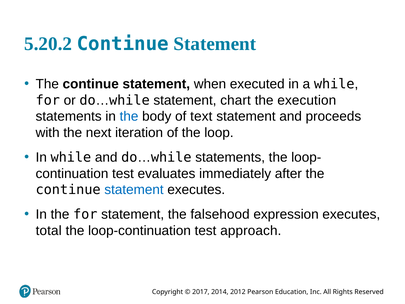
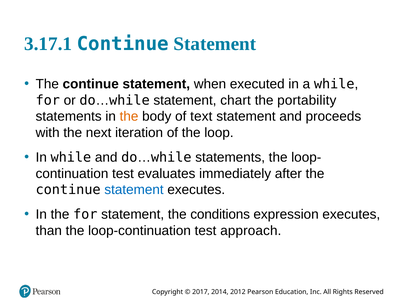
5.20.2: 5.20.2 -> 3.17.1
execution: execution -> portability
the at (129, 116) colour: blue -> orange
falsehood: falsehood -> conditions
total: total -> than
